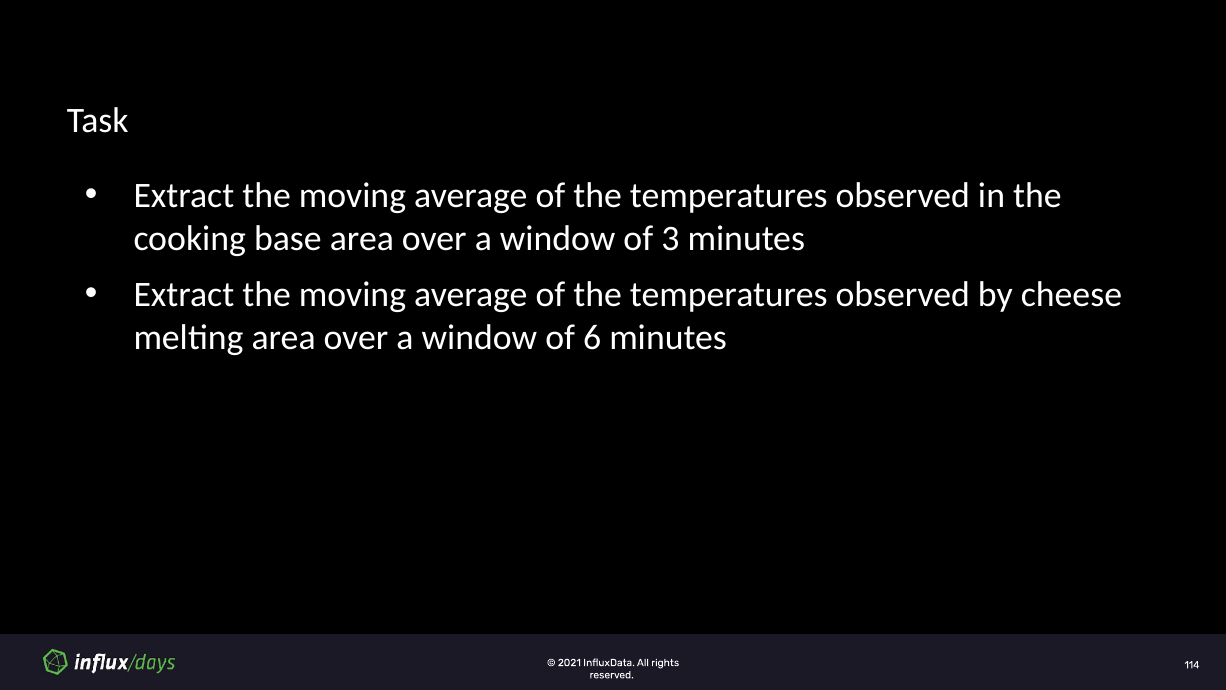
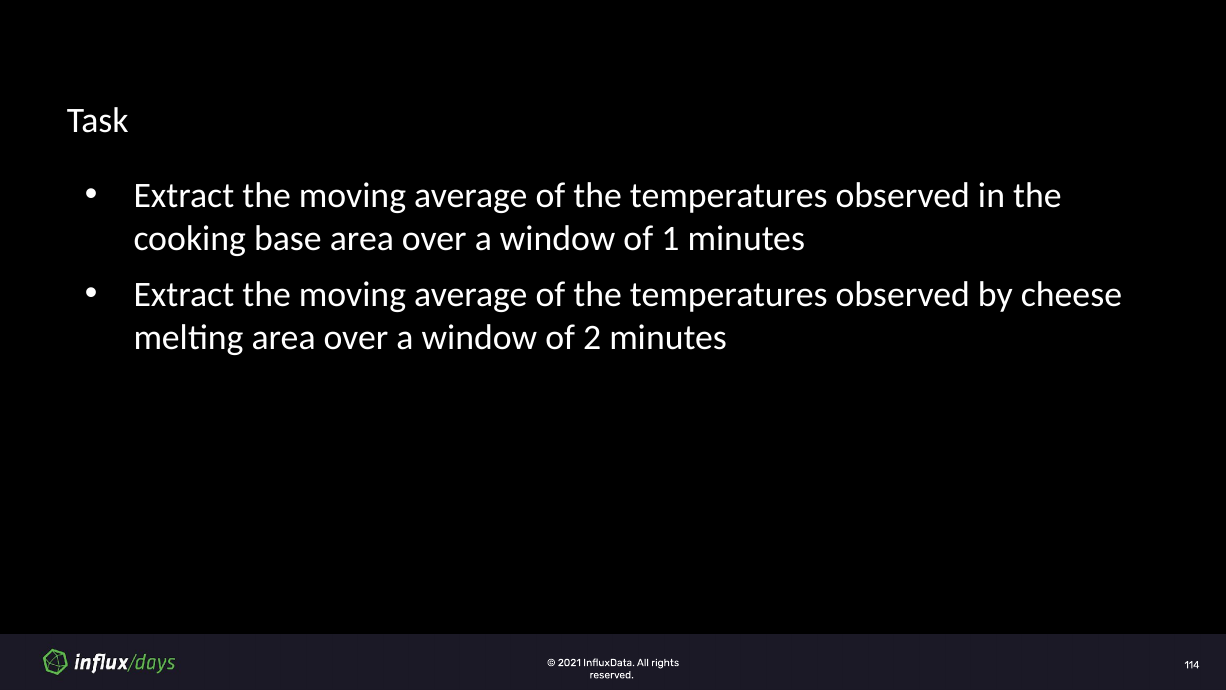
3: 3 -> 1
6: 6 -> 2
